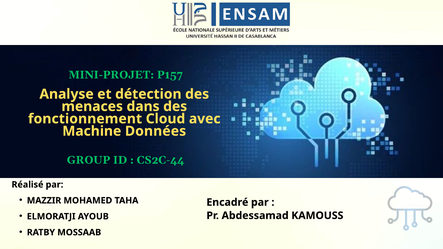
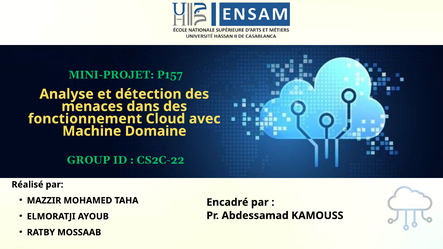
Données: Données -> Domaine
CS2C-44: CS2C-44 -> CS2C-22
